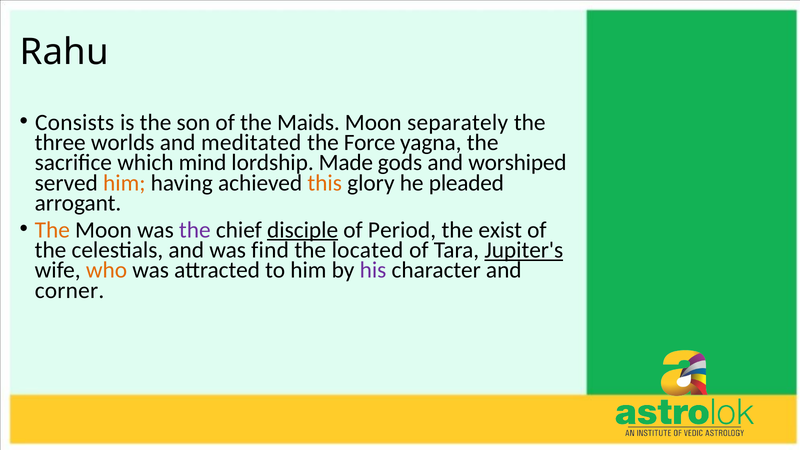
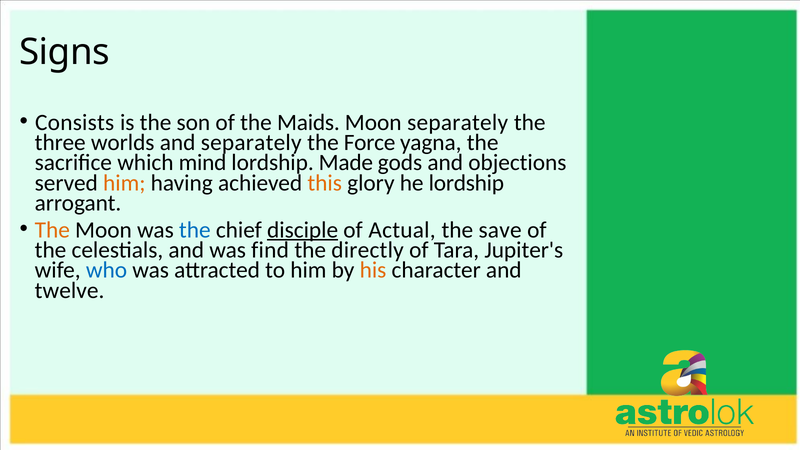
Rahu: Rahu -> Signs
and meditated: meditated -> separately
worshiped: worshiped -> objections
he pleaded: pleaded -> lordship
the at (195, 230) colour: purple -> blue
Period: Period -> Actual
exist: exist -> save
located: located -> directly
Jupiter's underline: present -> none
who colour: orange -> blue
his colour: purple -> orange
corner: corner -> twelve
